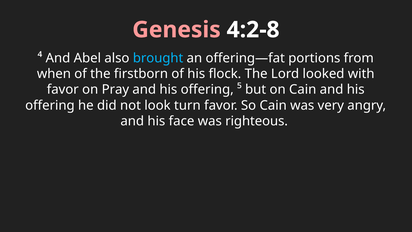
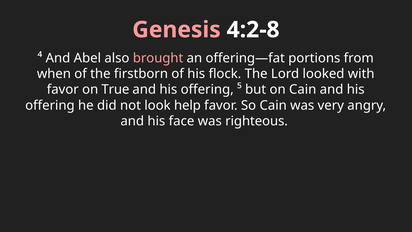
brought colour: light blue -> pink
Pray: Pray -> True
turn: turn -> help
